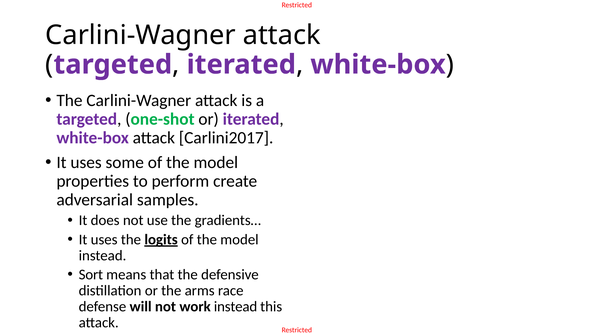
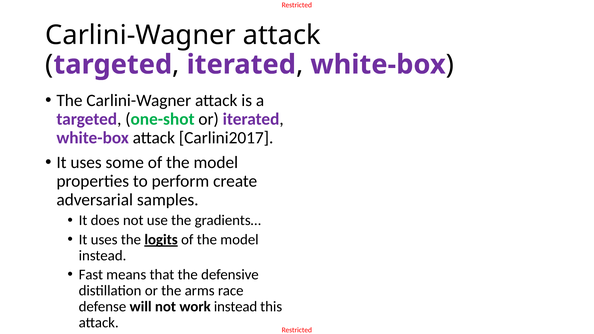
Sort: Sort -> Fast
